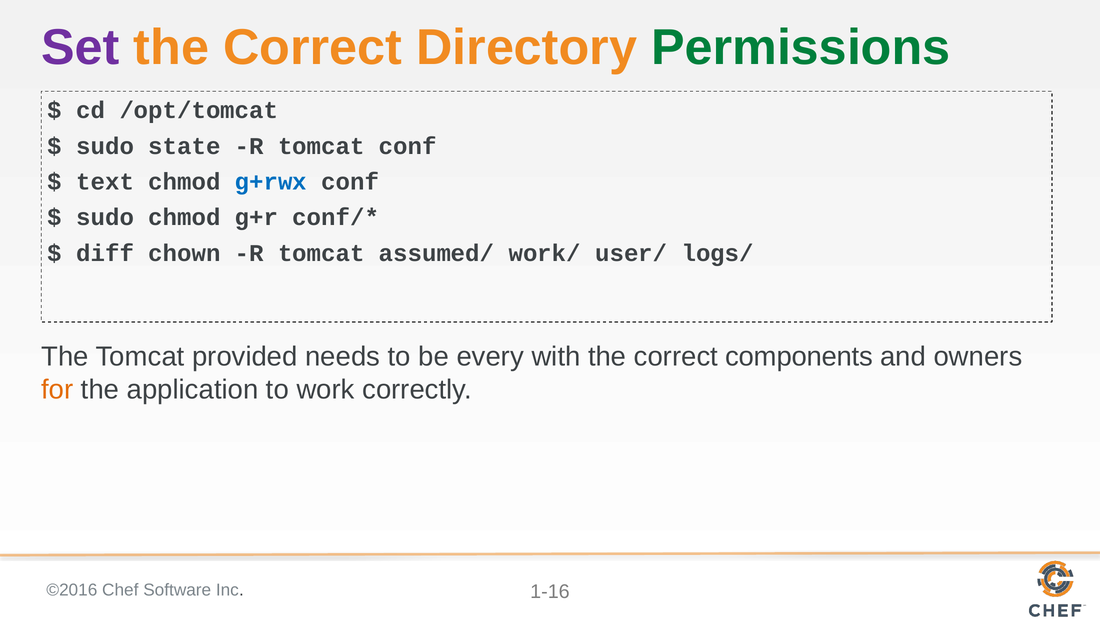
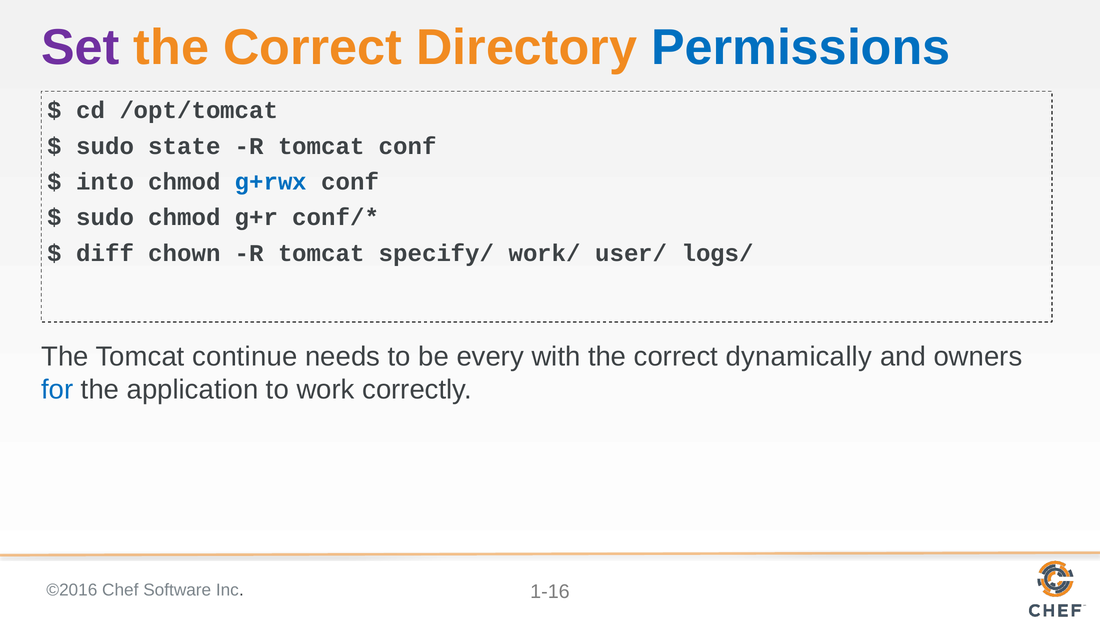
Permissions colour: green -> blue
text: text -> into
assumed/: assumed/ -> specify/
provided: provided -> continue
components: components -> dynamically
for colour: orange -> blue
